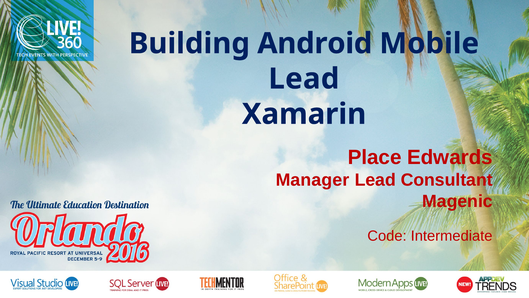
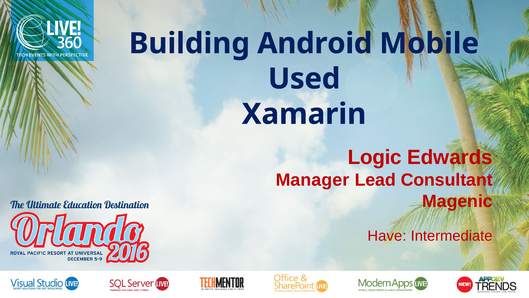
Lead at (304, 79): Lead -> Used
Place: Place -> Logic
Code: Code -> Have
